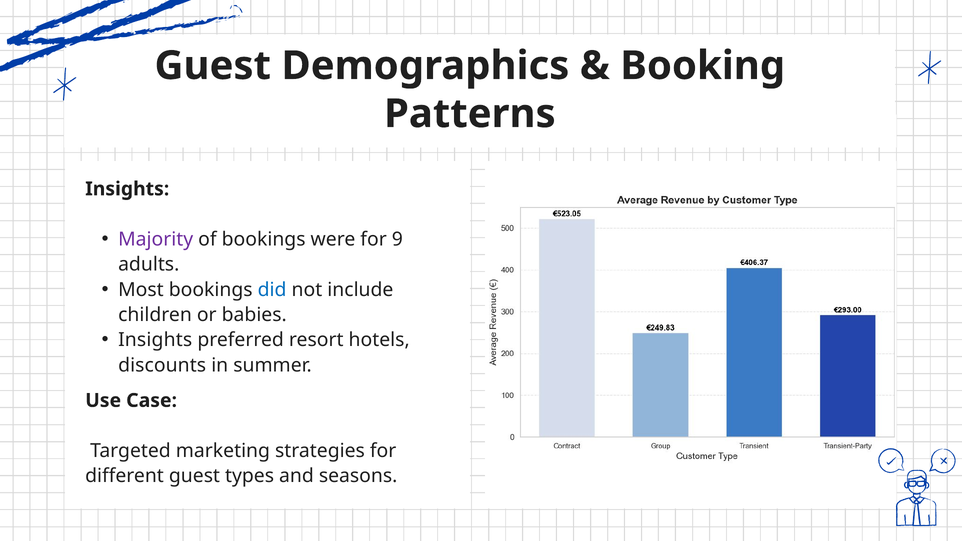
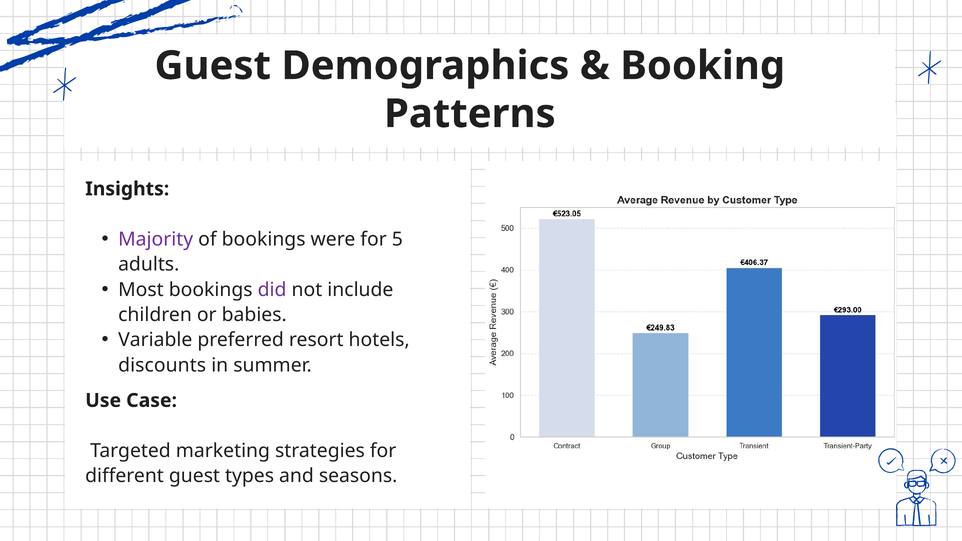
9: 9 -> 5
did colour: blue -> purple
Insights at (155, 340): Insights -> Variable
